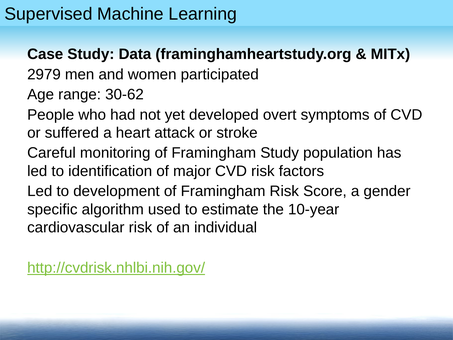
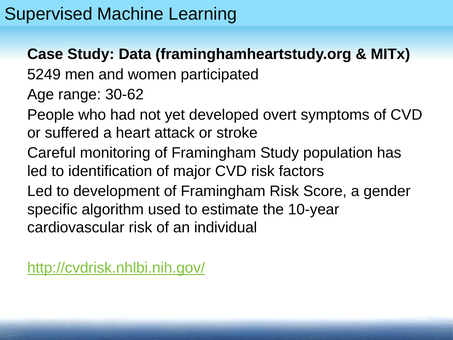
2979: 2979 -> 5249
